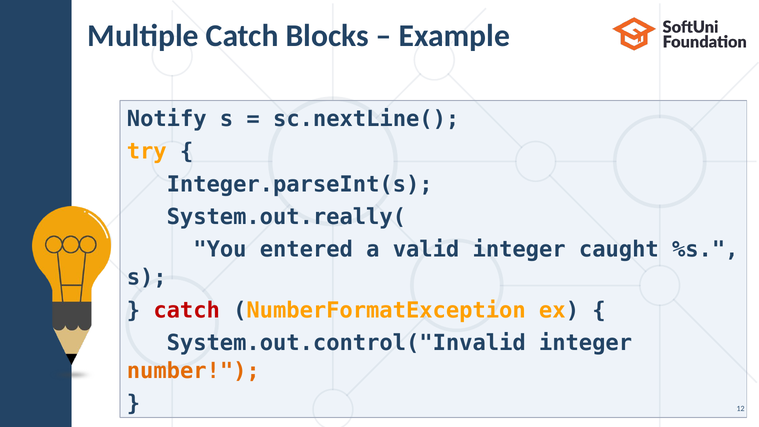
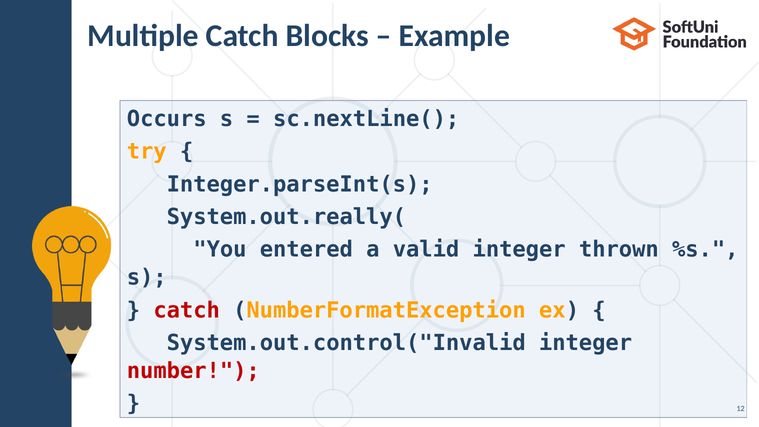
Notify: Notify -> Occurs
caught: caught -> thrown
number colour: orange -> red
